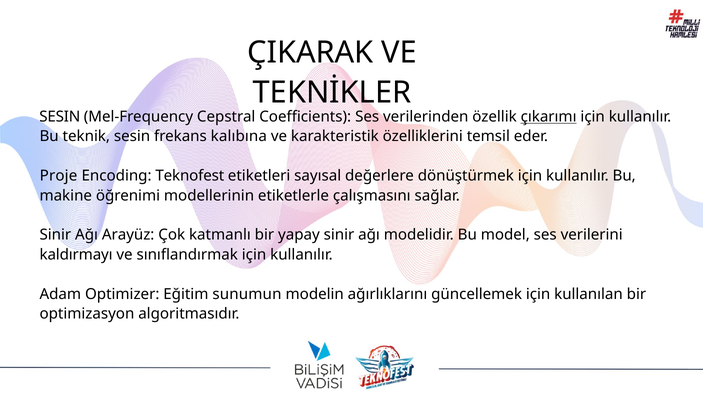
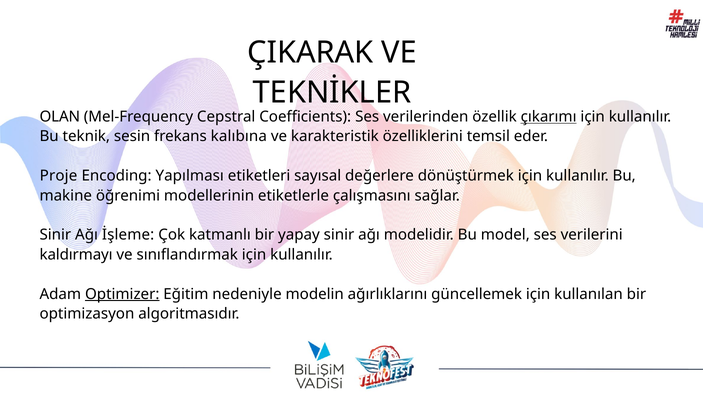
SESIN at (60, 117): SESIN -> OLAN
Teknofest: Teknofest -> Yapılması
Arayüz: Arayüz -> İşleme
Optimizer underline: none -> present
sunumun: sunumun -> nedeniyle
